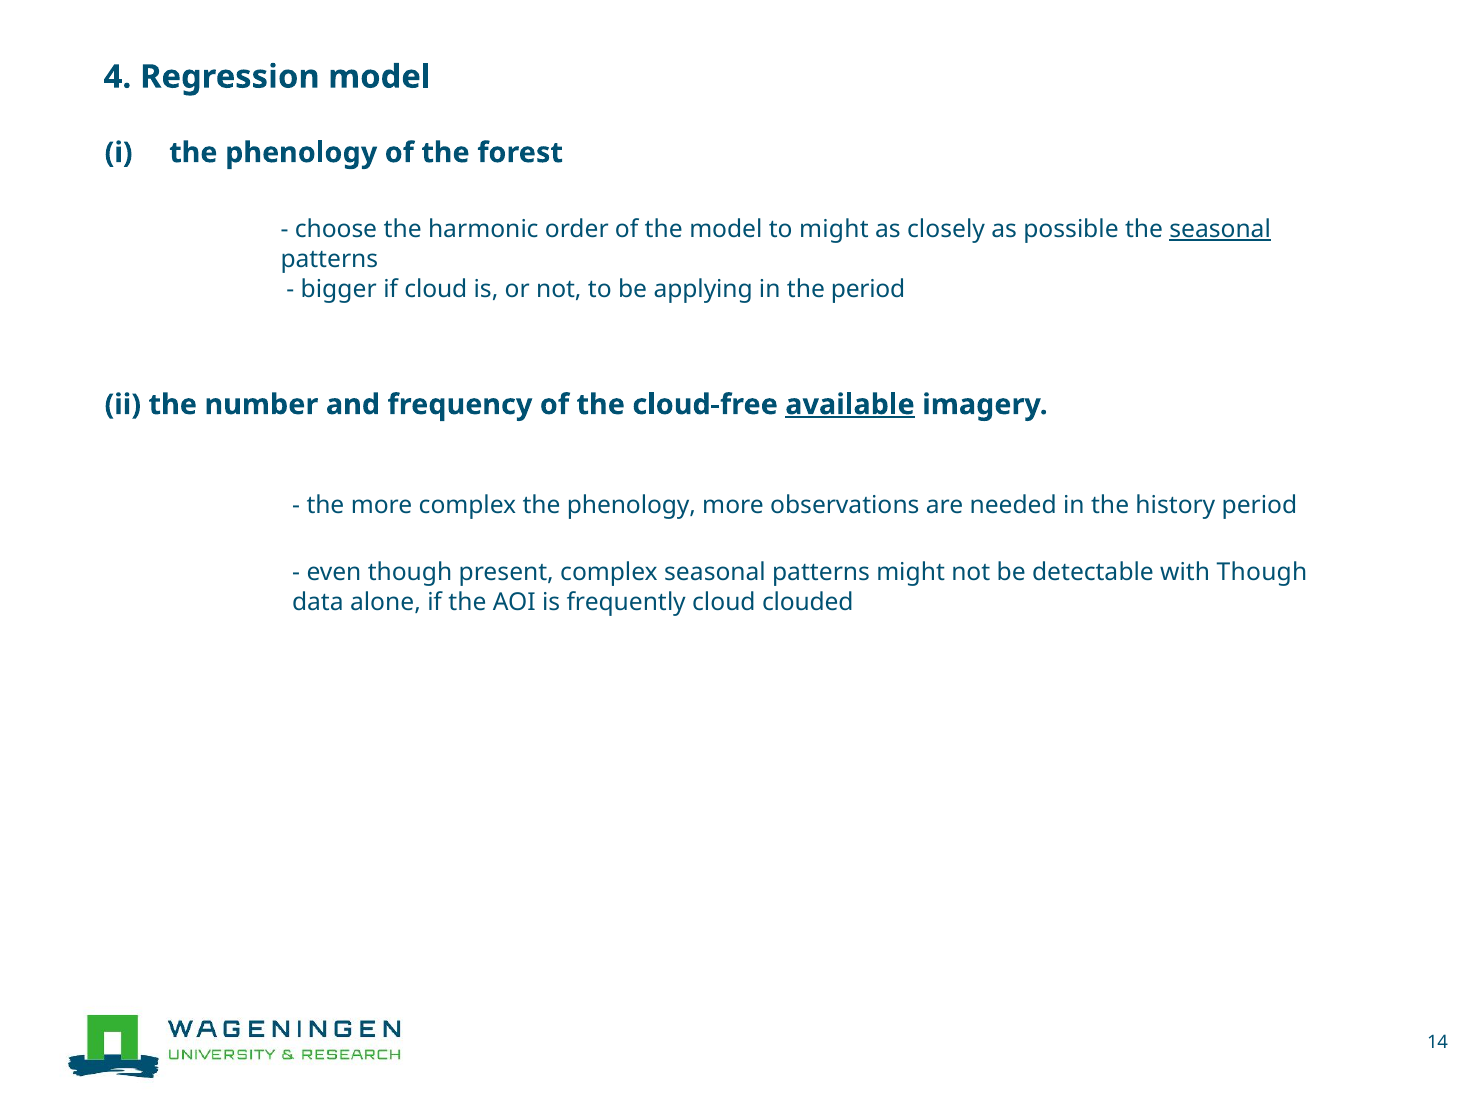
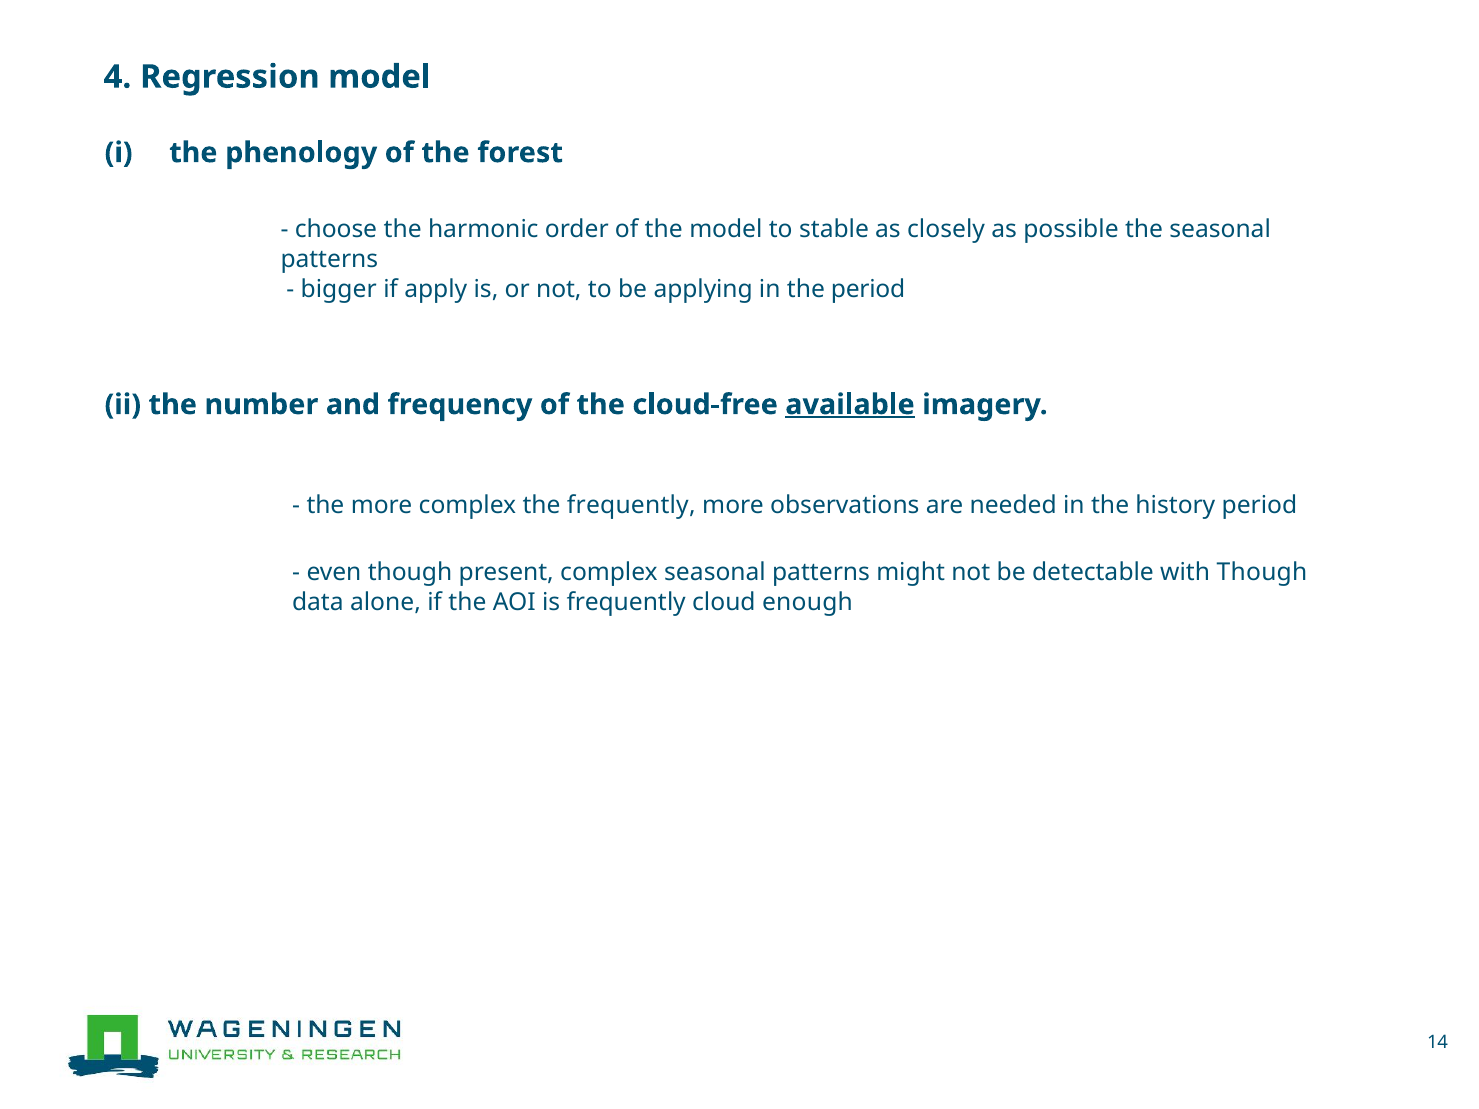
to might: might -> stable
seasonal at (1220, 229) underline: present -> none
if cloud: cloud -> apply
complex the phenology: phenology -> frequently
clouded: clouded -> enough
